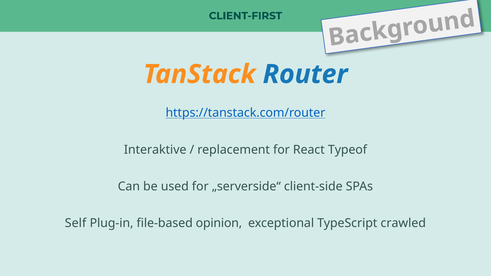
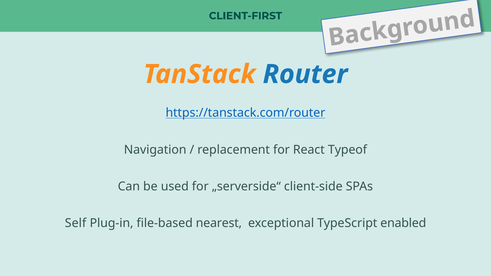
Interaktive: Interaktive -> Navigation
opinion: opinion -> nearest
crawled: crawled -> enabled
